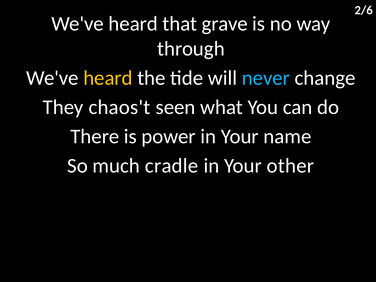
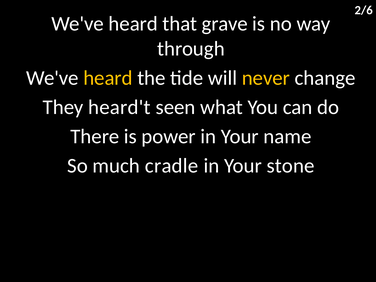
never colour: light blue -> yellow
chaos't: chaos't -> heard't
other: other -> stone
